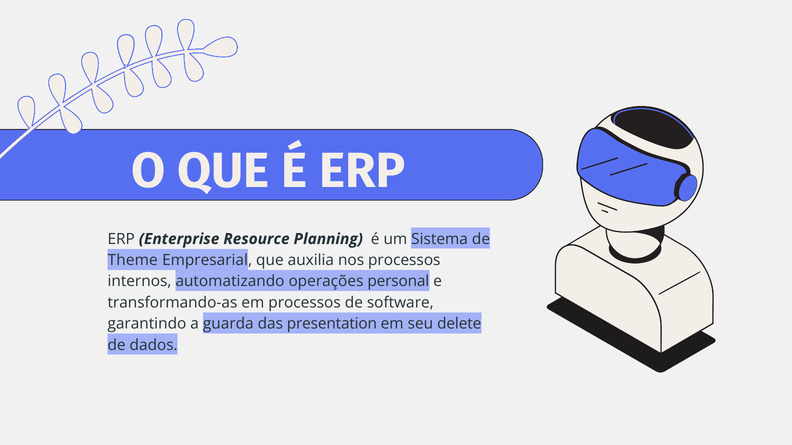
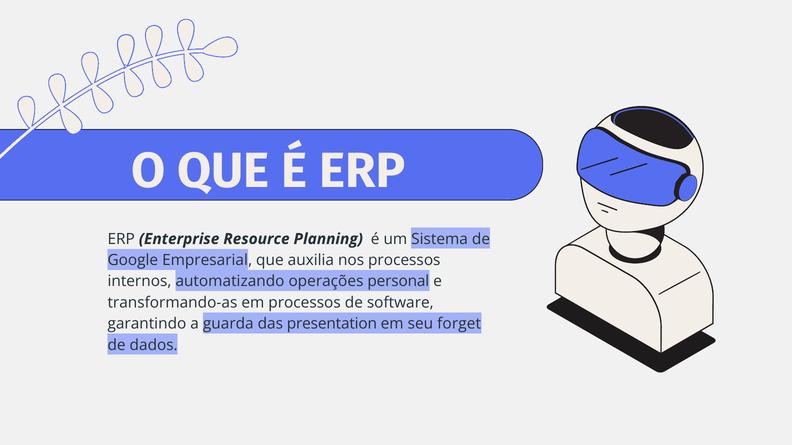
Theme: Theme -> Google
delete: delete -> forget
